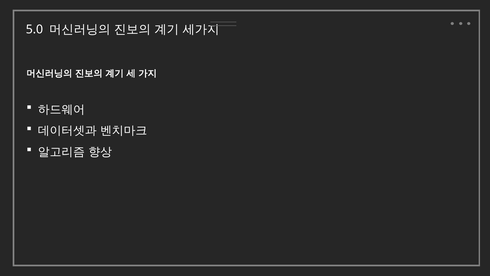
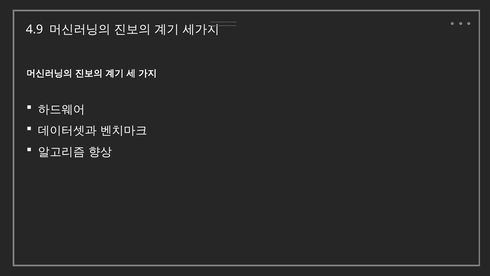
5.0: 5.0 -> 4.9
